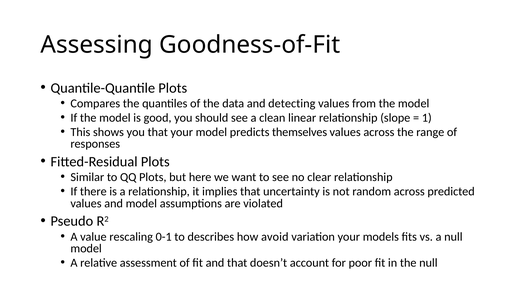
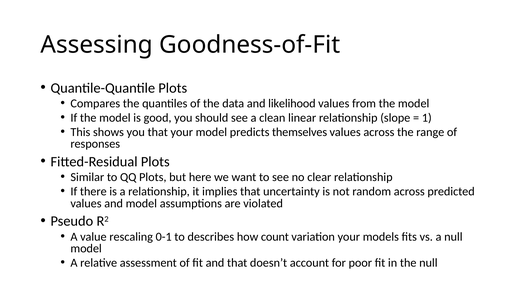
detecting: detecting -> likelihood
avoid: avoid -> count
